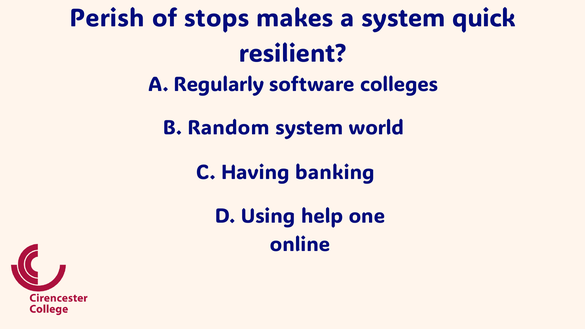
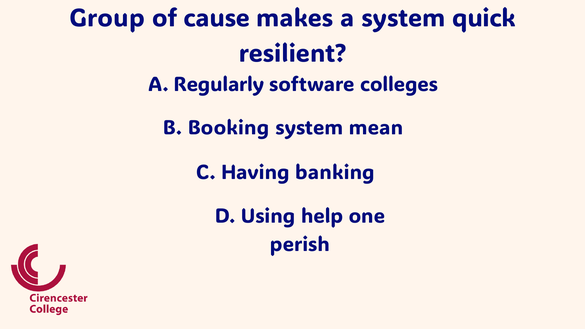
Perish: Perish -> Group
stops: stops -> cause
Random: Random -> Booking
world: world -> mean
online: online -> perish
